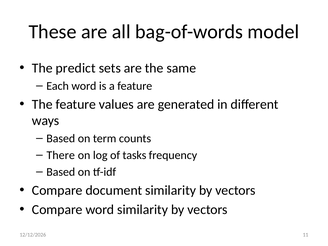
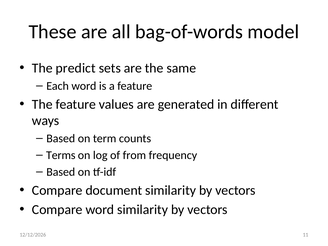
There: There -> Terms
tasks: tasks -> from
